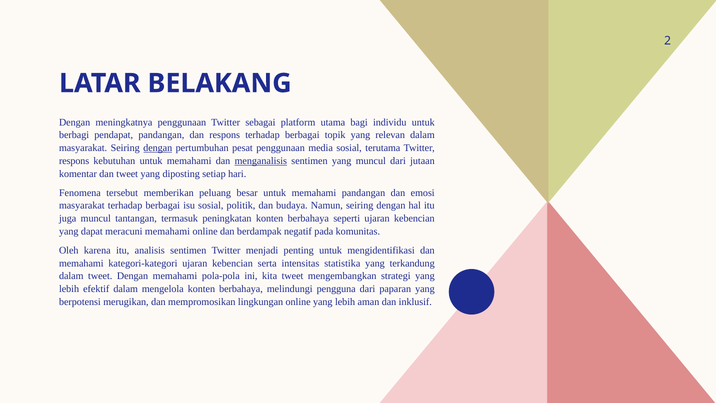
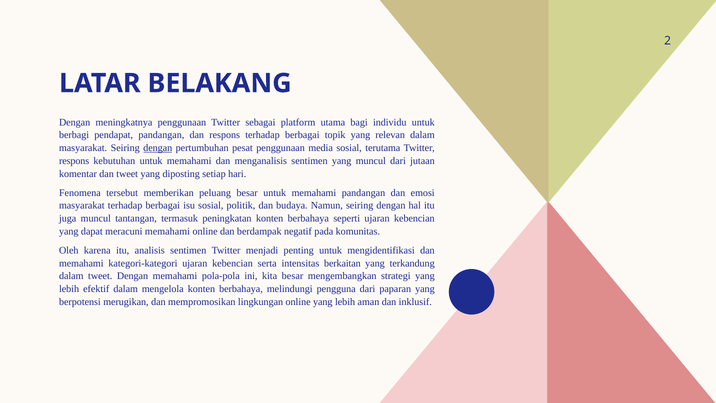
menganalisis underline: present -> none
statistika: statistika -> berkaitan
kita tweet: tweet -> besar
